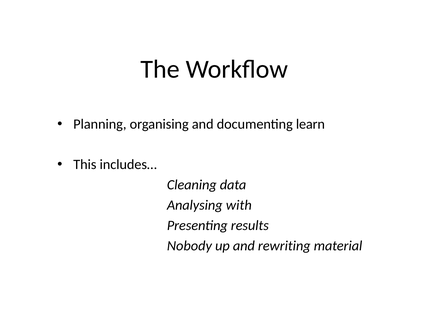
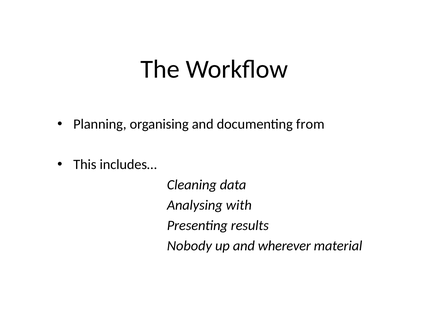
learn: learn -> from
rewriting: rewriting -> wherever
